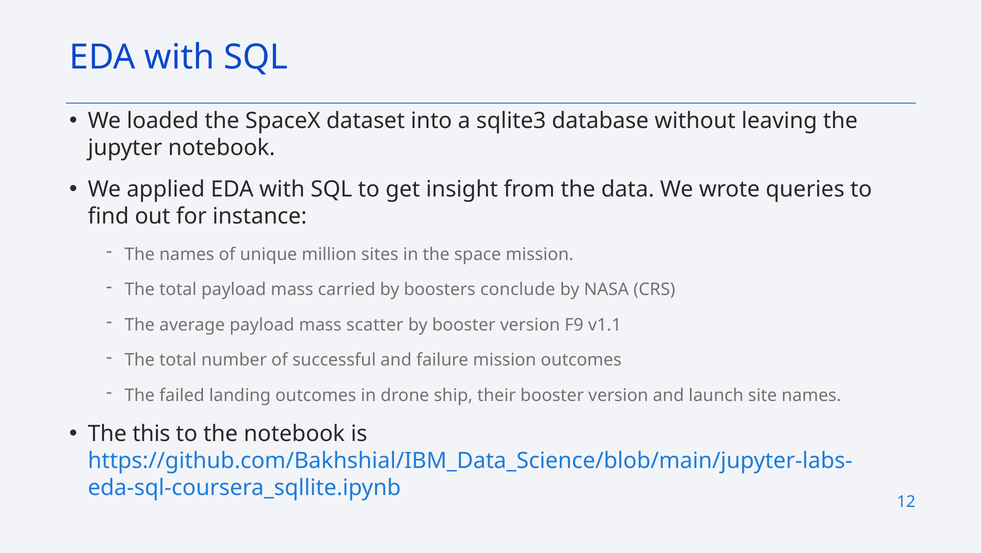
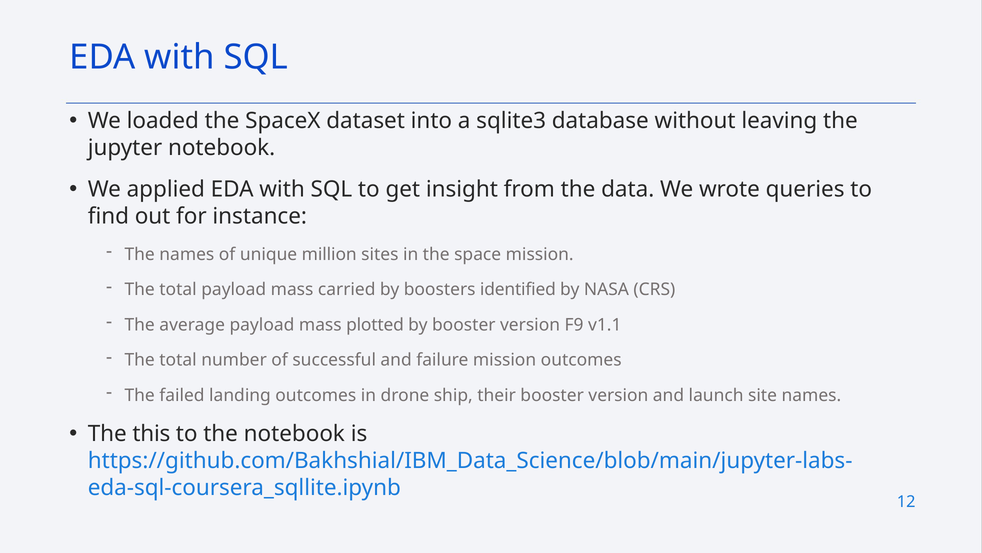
conclude: conclude -> identified
scatter: scatter -> plotted
